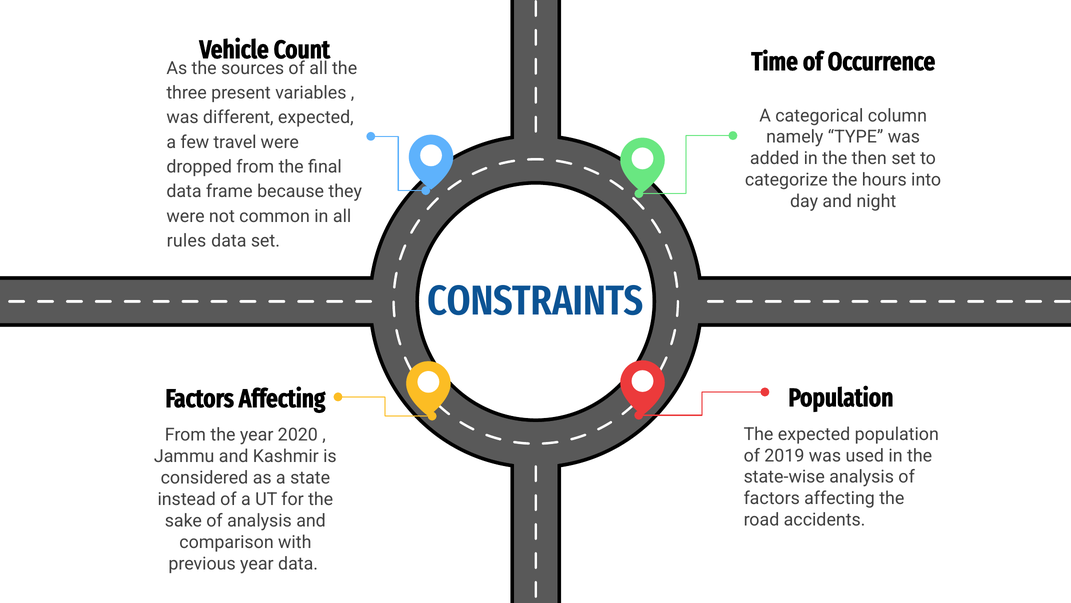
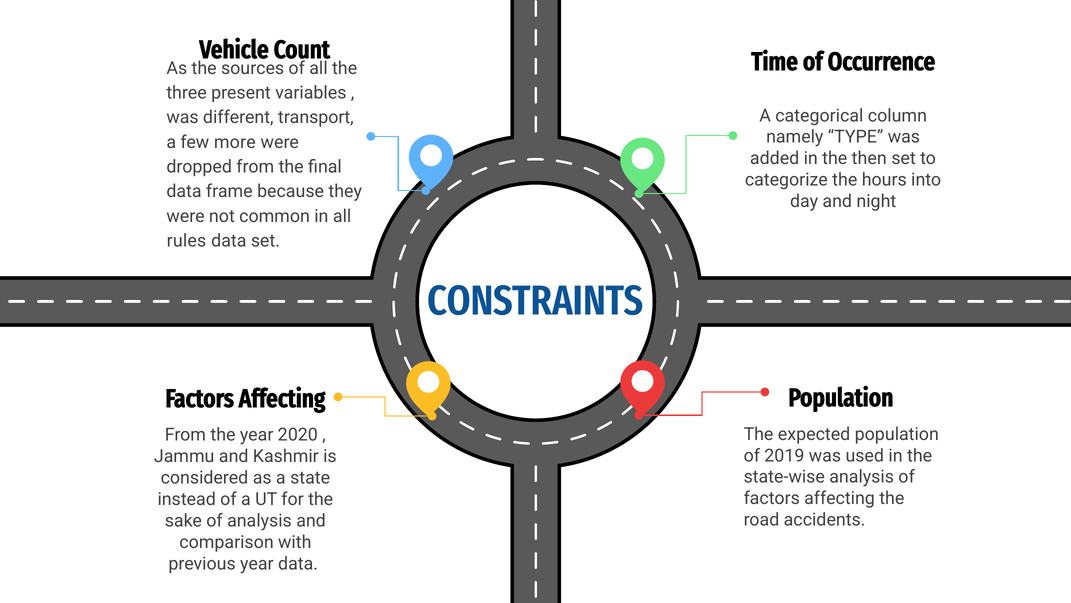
different expected: expected -> transport
travel: travel -> more
